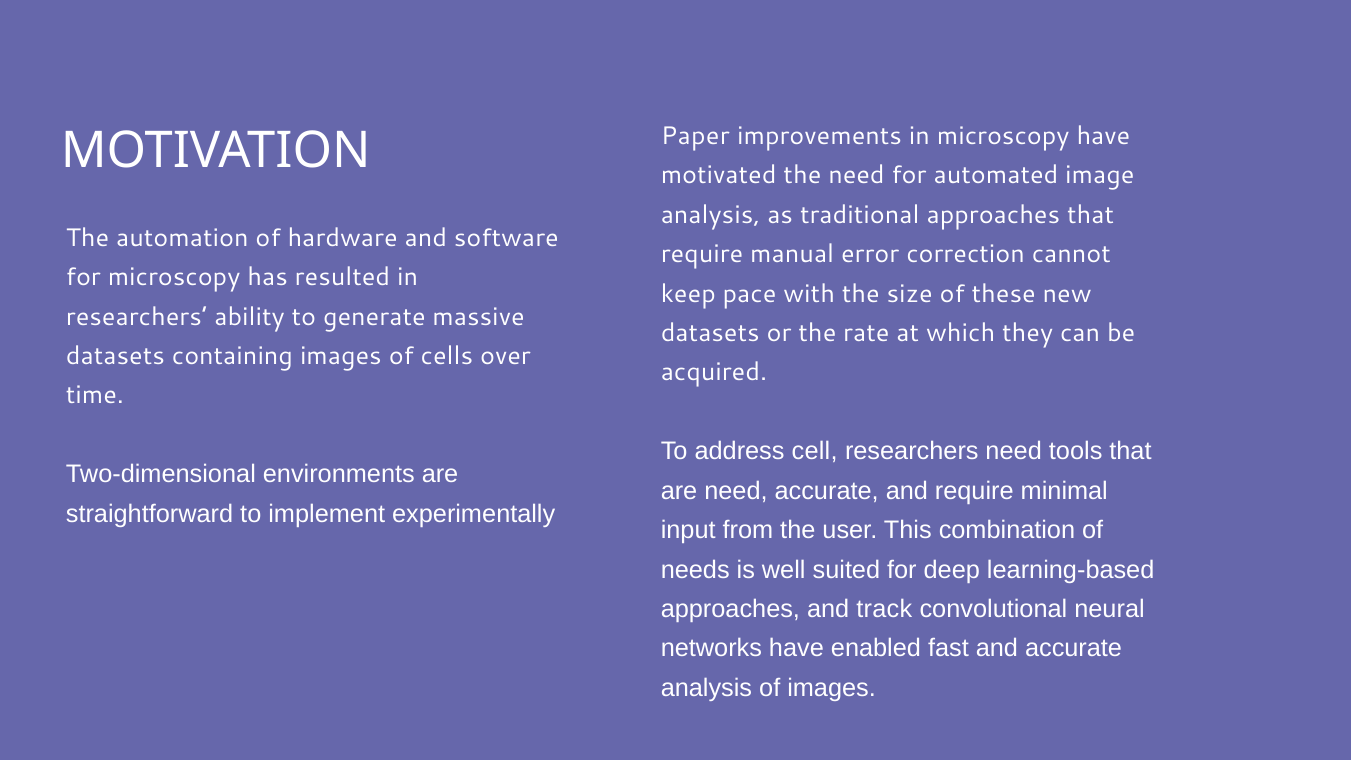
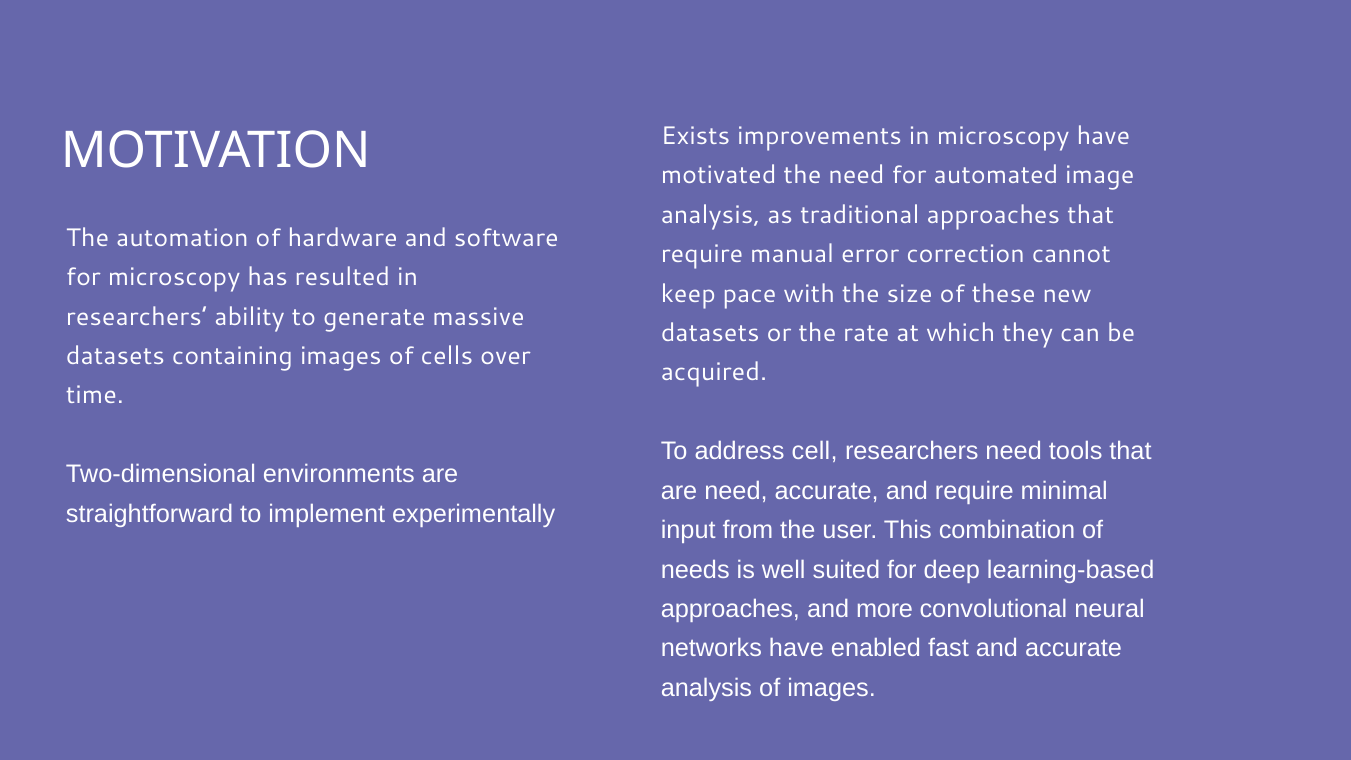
Paper: Paper -> Exists
track: track -> more
